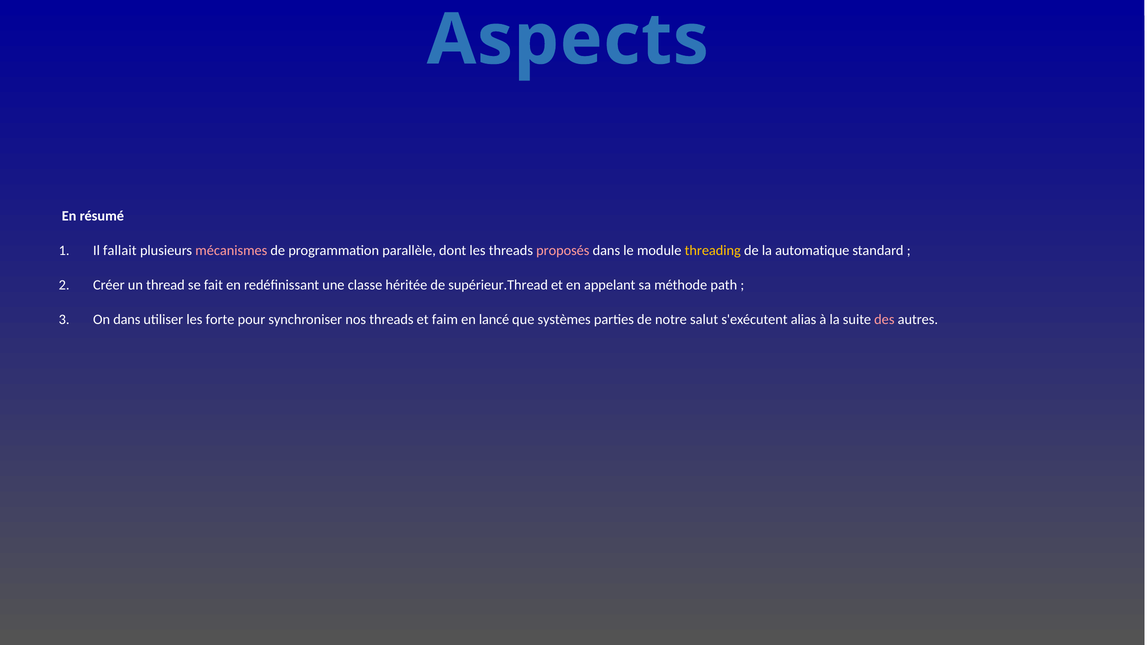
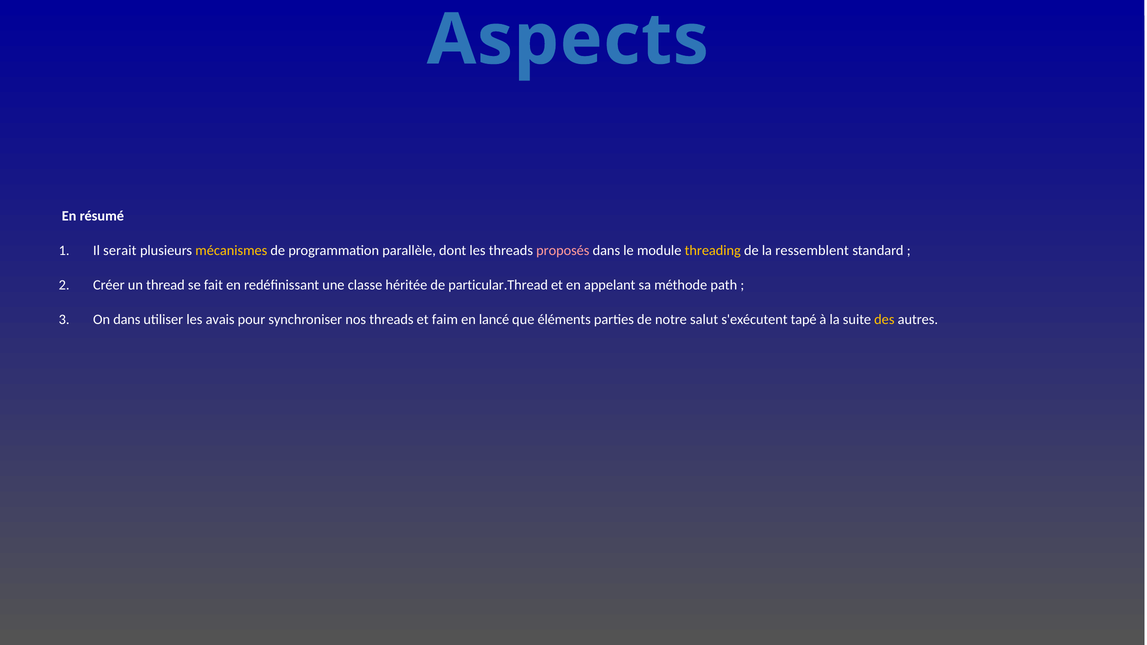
fallait: fallait -> serait
mécanismes colour: pink -> yellow
automatique: automatique -> ressemblent
supérieur.Thread: supérieur.Thread -> particular.Thread
forte: forte -> avais
systèmes: systèmes -> éléments
alias: alias -> tapé
des colour: pink -> yellow
